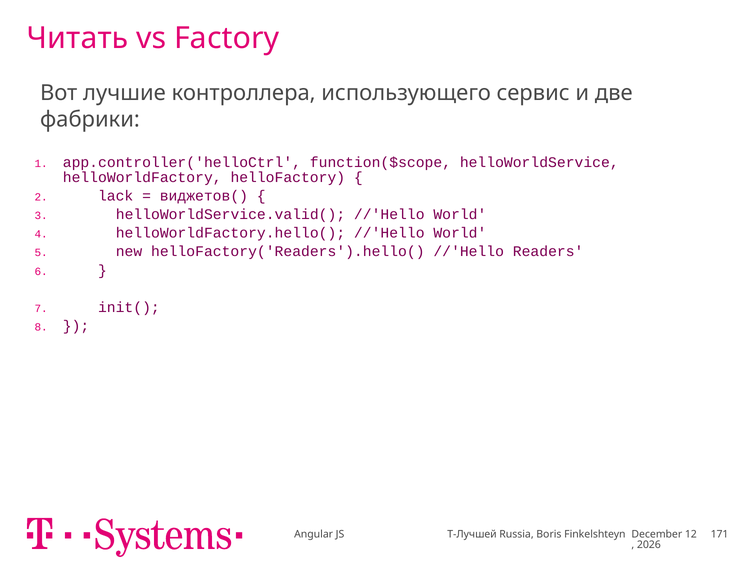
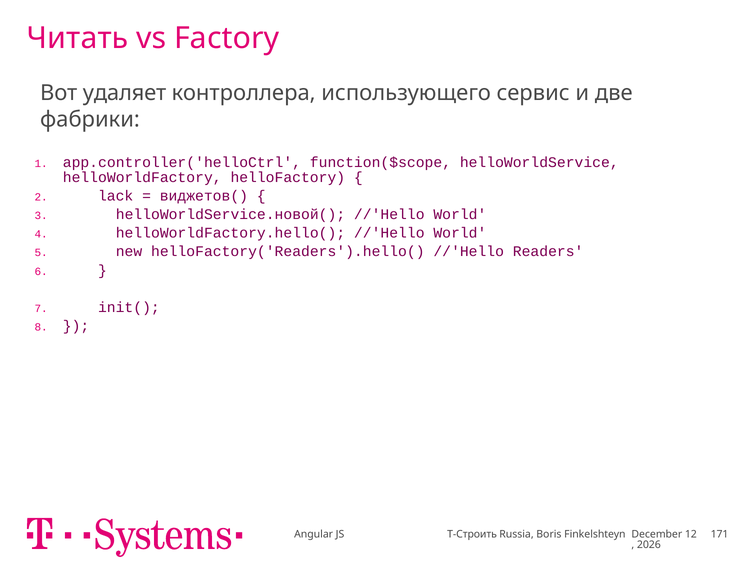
лучшие: лучшие -> удаляет
helloWorldService.valid(: helloWorldService.valid( -> helloWorldService.новой(
T-Лучшей: T-Лучшей -> T-Строить
